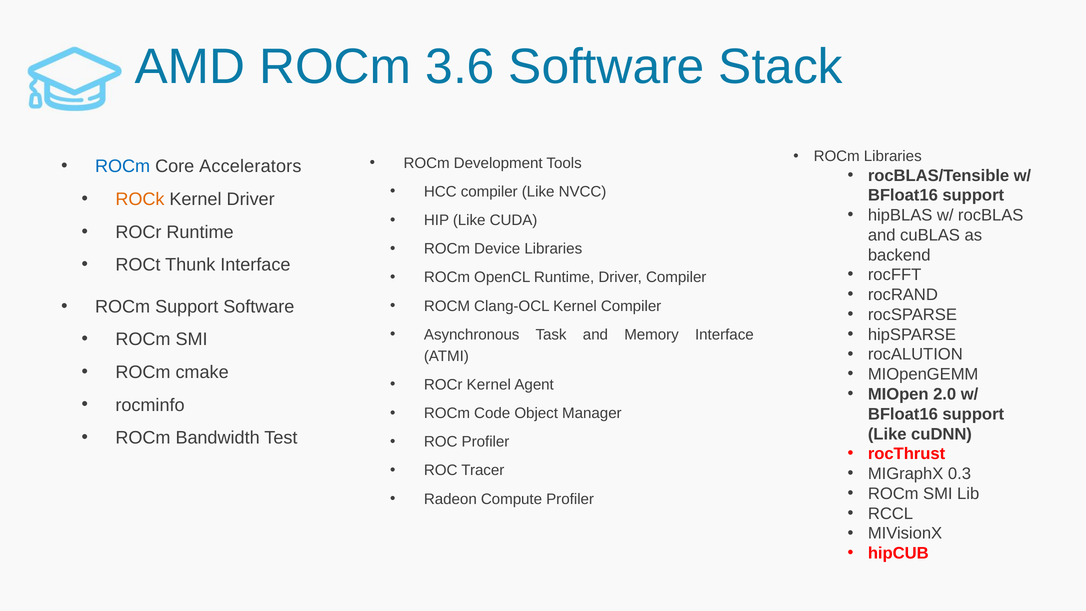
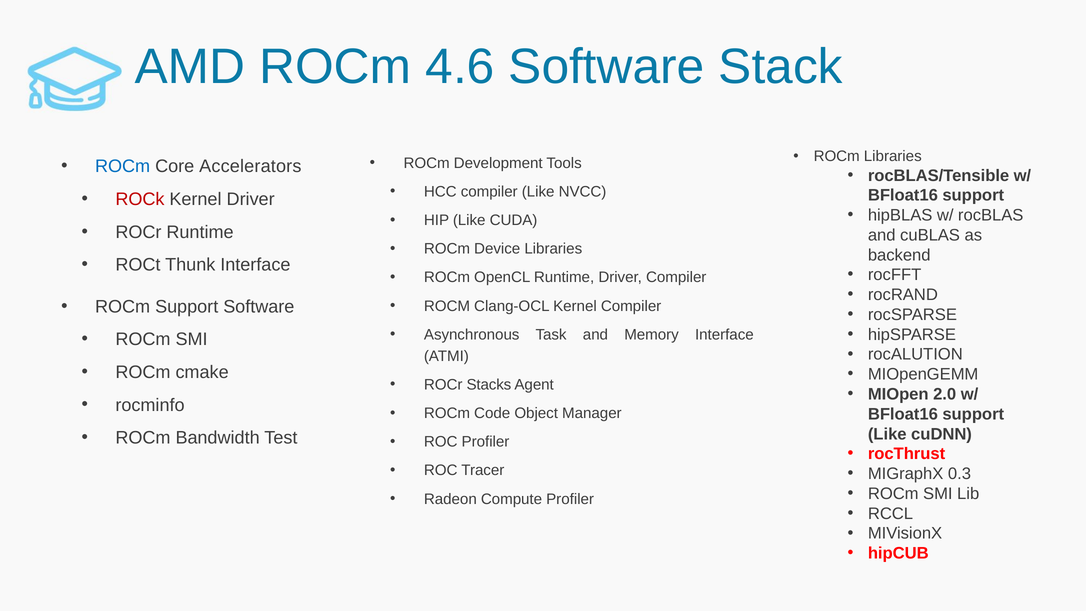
3.6: 3.6 -> 4.6
ROCk colour: orange -> red
ROCr Kernel: Kernel -> Stacks
